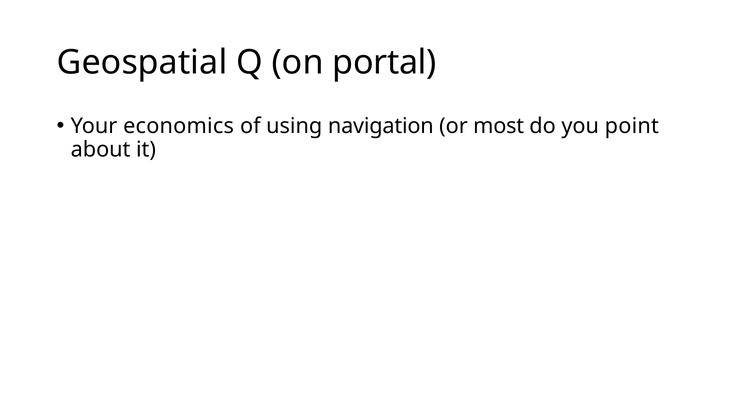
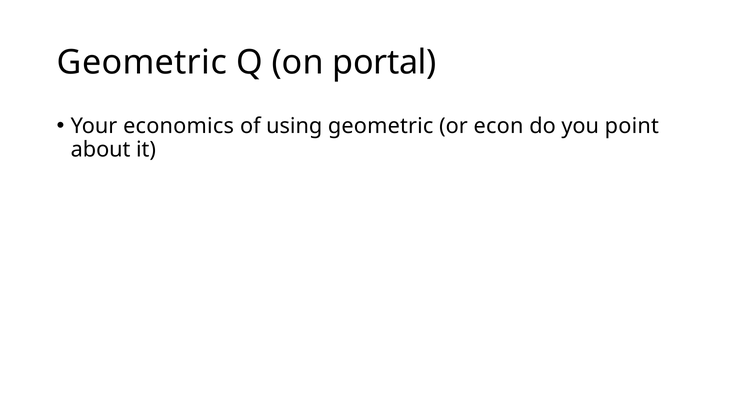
Geospatial at (142, 62): Geospatial -> Geometric
using navigation: navigation -> geometric
most: most -> econ
